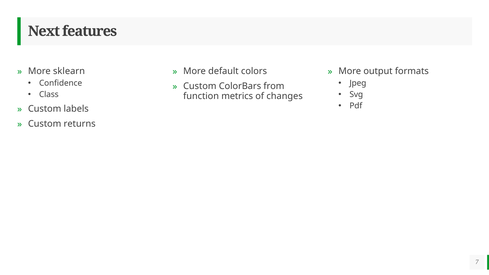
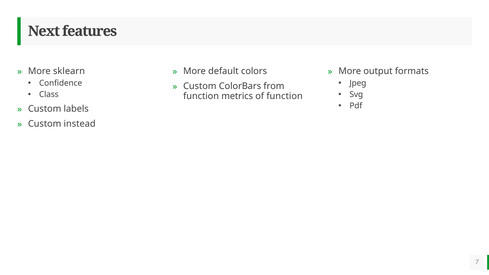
of changes: changes -> function
returns: returns -> instead
